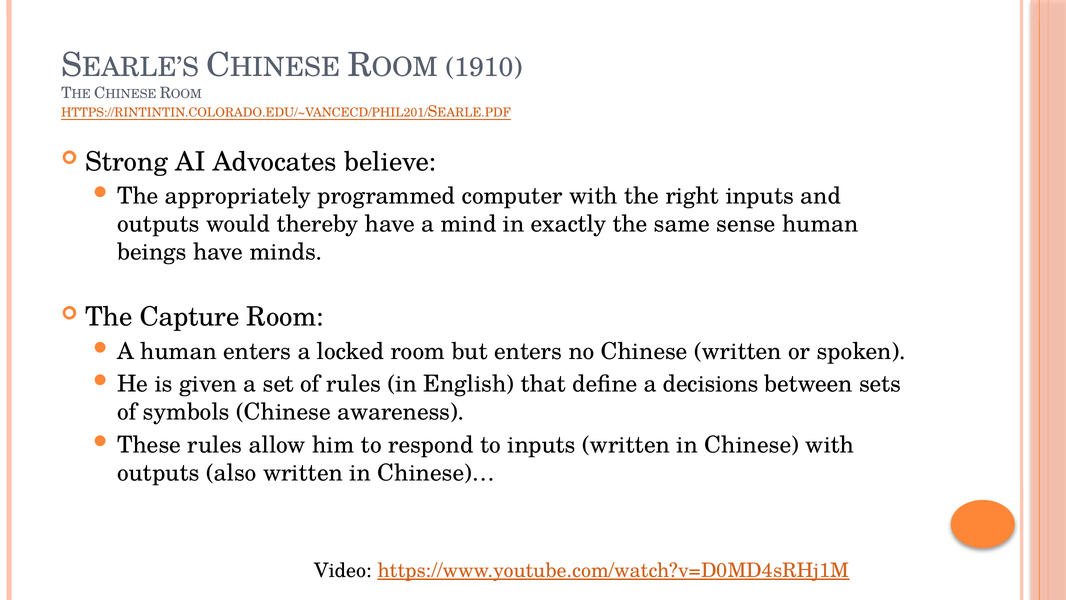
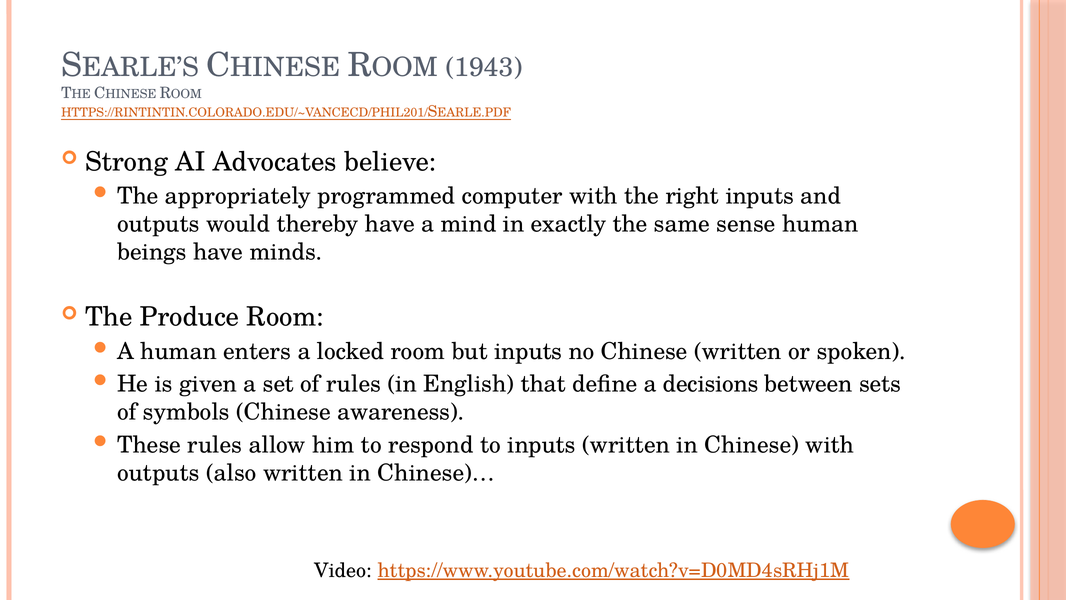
1910: 1910 -> 1943
Capture: Capture -> Produce
but enters: enters -> inputs
